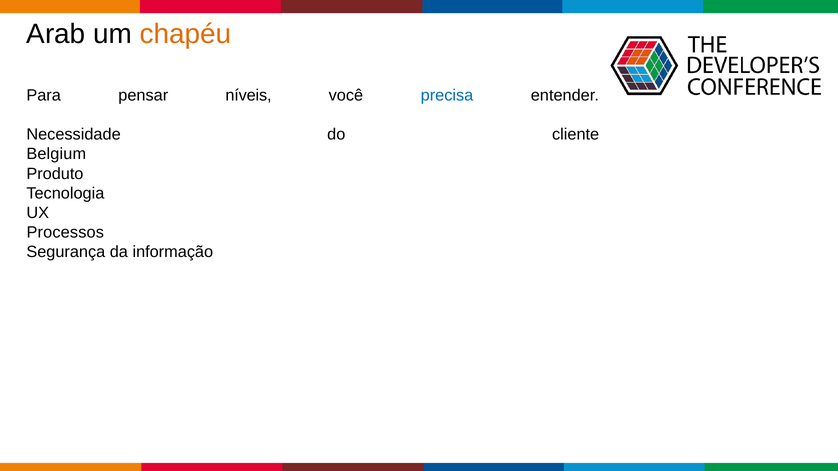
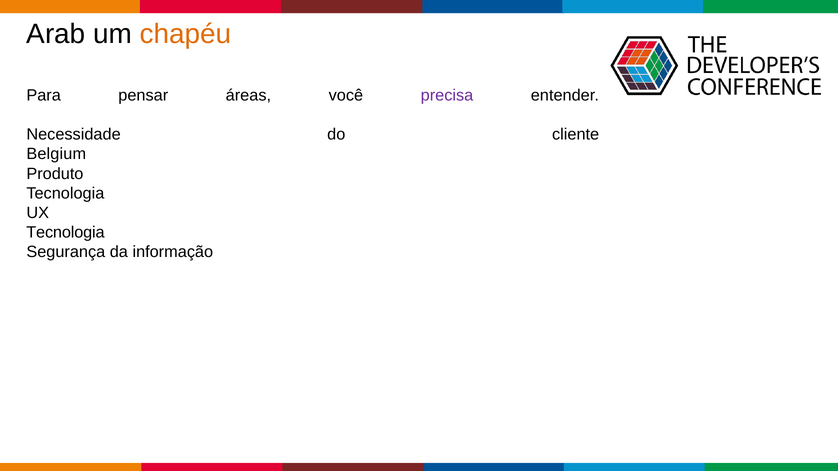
níveis: níveis -> áreas
precisa colour: blue -> purple
Processos at (65, 232): Processos -> Tecnologia
